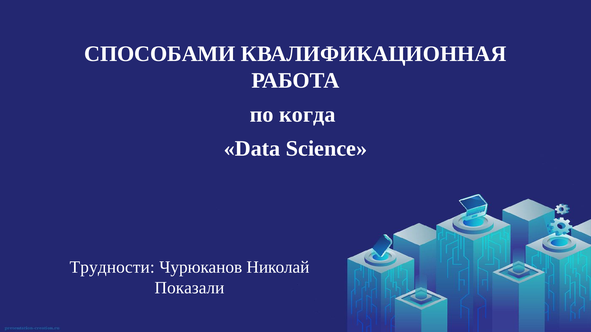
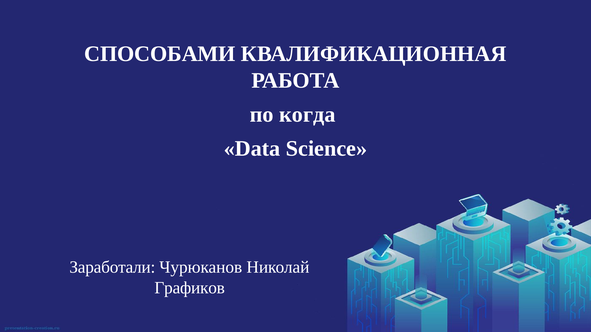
Трудности: Трудности -> Заработали
Показали: Показали -> Графиков
